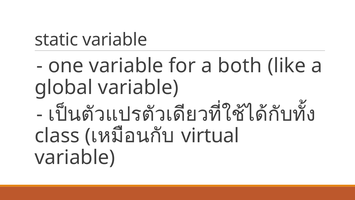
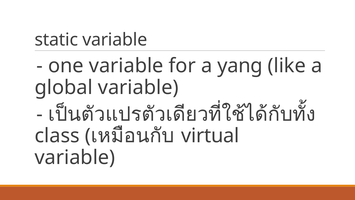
both: both -> yang
